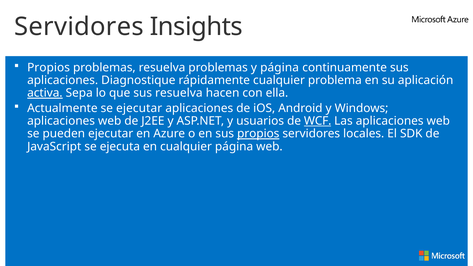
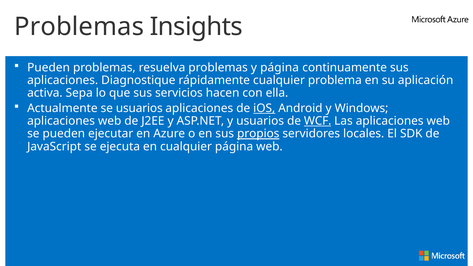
Servidores at (79, 27): Servidores -> Problemas
Propios at (49, 68): Propios -> Pueden
activa underline: present -> none
sus resuelva: resuelva -> servicios
se ejecutar: ejecutar -> usuarios
iOS underline: none -> present
